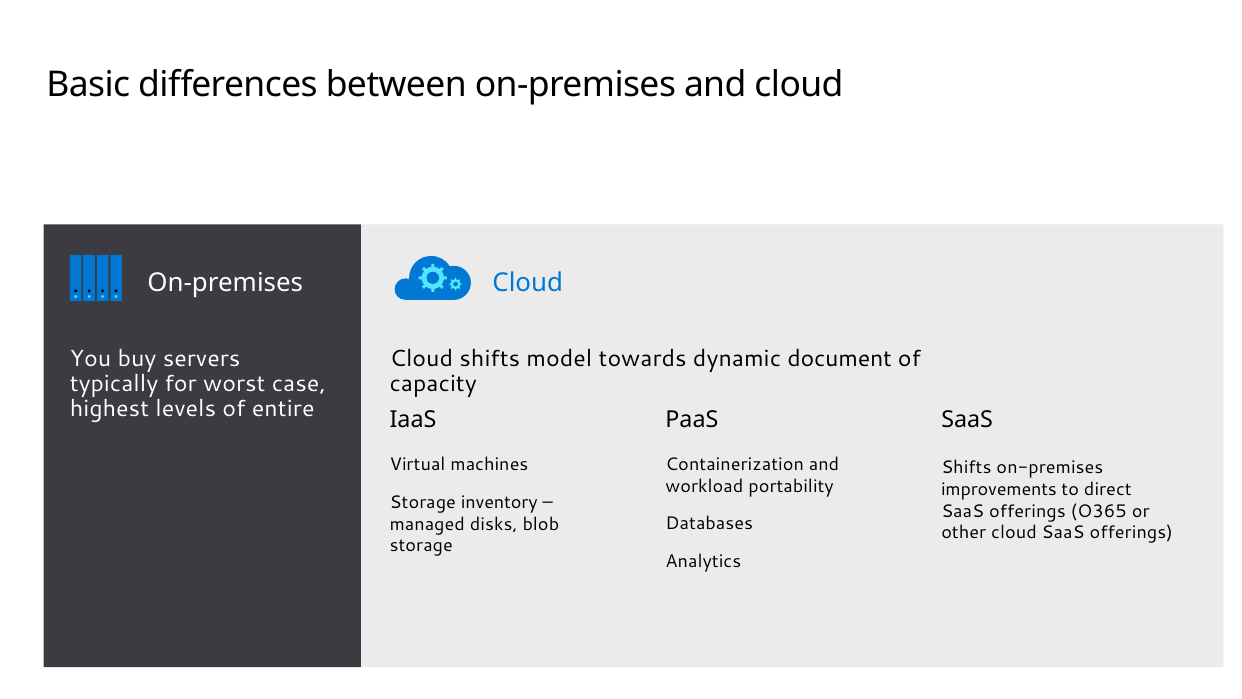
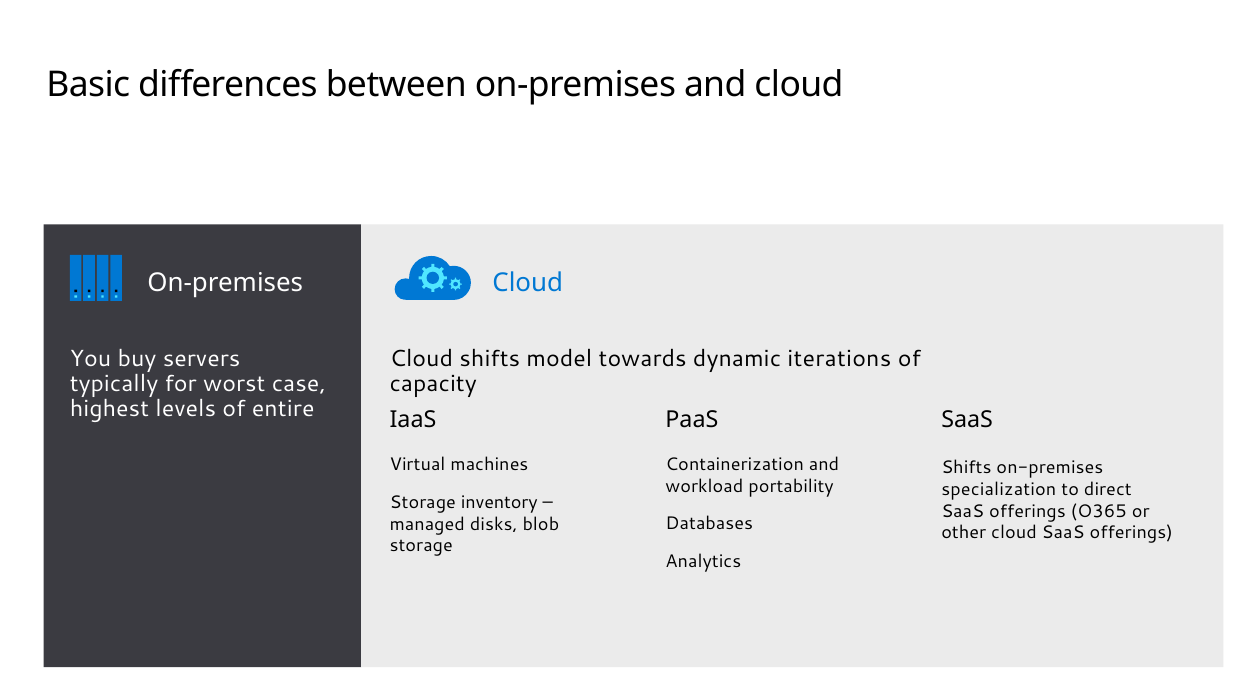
document: document -> iterations
improvements: improvements -> specialization
